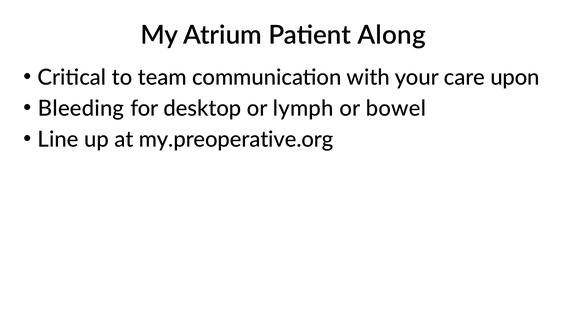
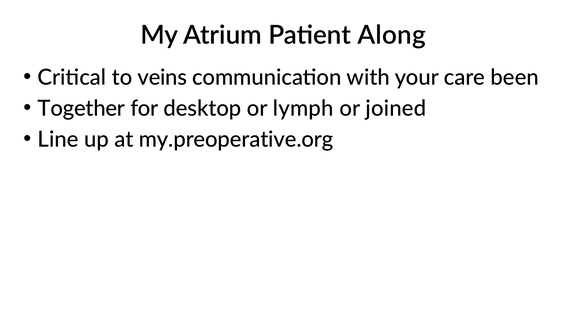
team: team -> veins
upon: upon -> been
Bleeding: Bleeding -> Together
bowel: bowel -> joined
